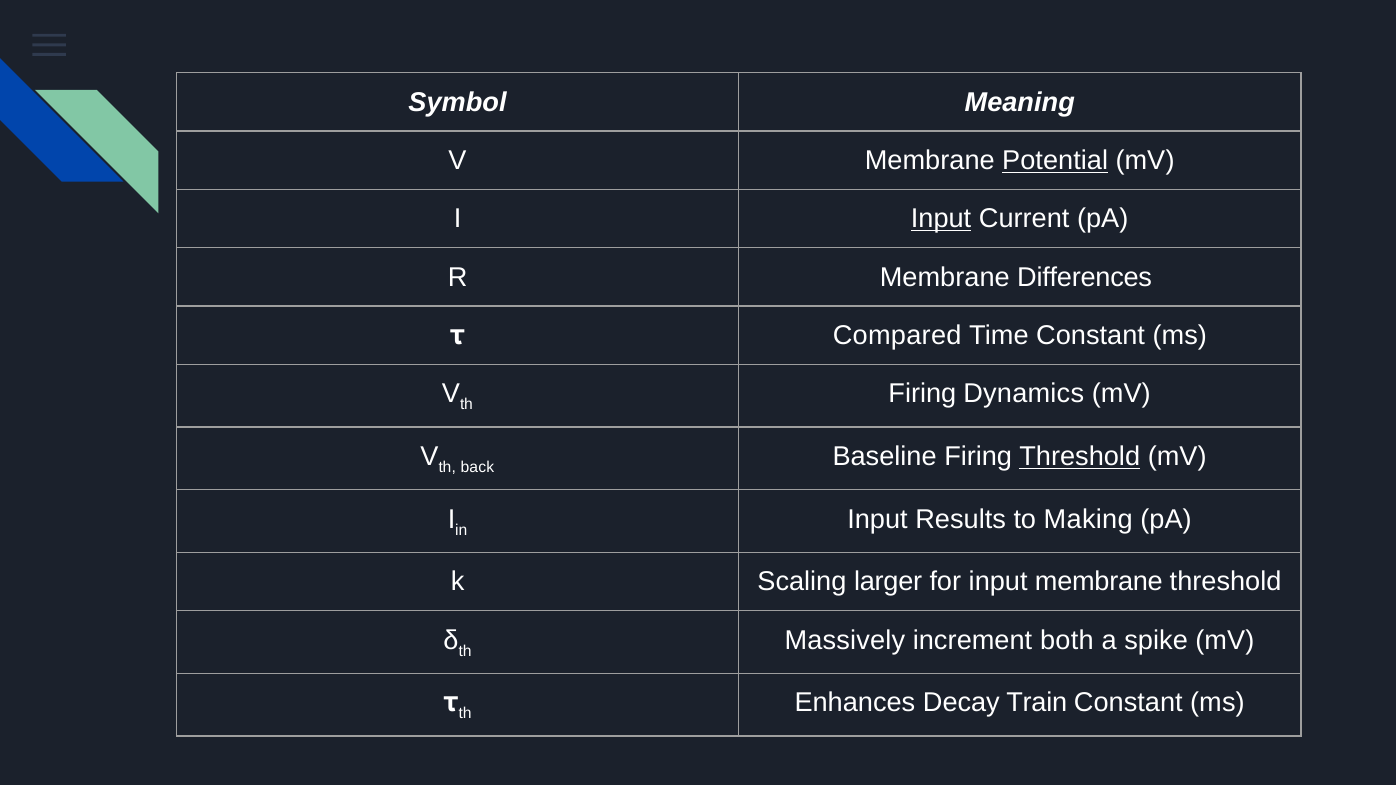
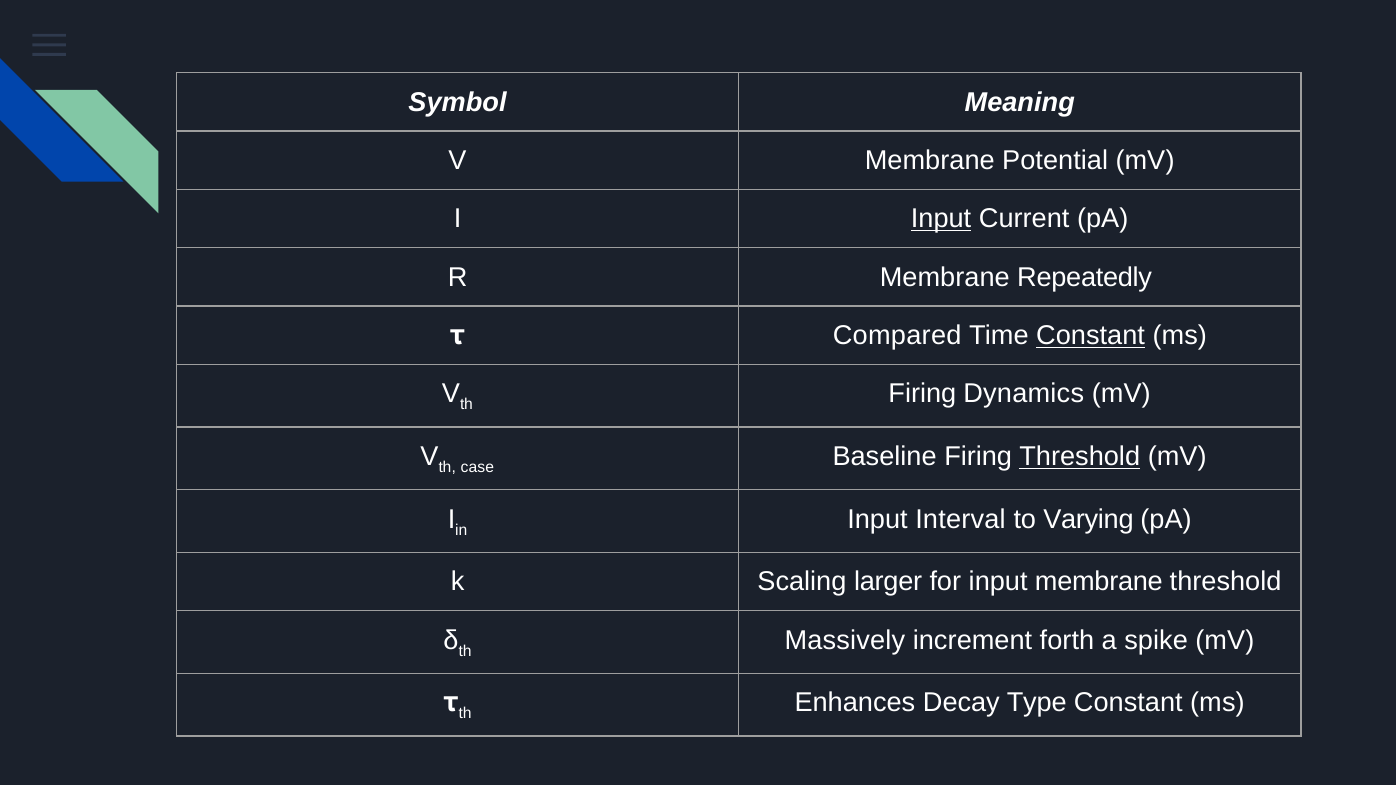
Potential underline: present -> none
Differences: Differences -> Repeatedly
Constant at (1091, 336) underline: none -> present
back: back -> case
Results: Results -> Interval
Making: Making -> Varying
both: both -> forth
Train: Train -> Type
